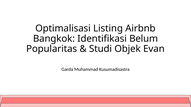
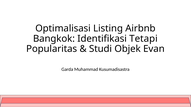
Belum: Belum -> Tetapi
